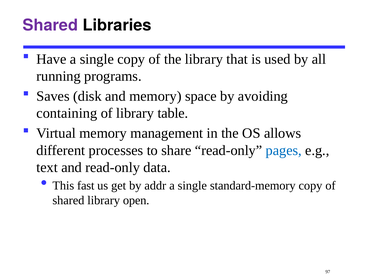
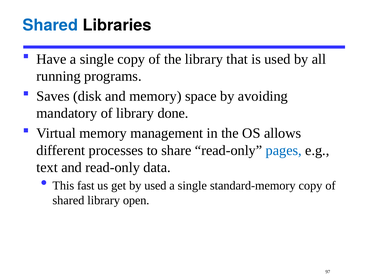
Shared at (50, 25) colour: purple -> blue
containing: containing -> mandatory
table: table -> done
by addr: addr -> used
